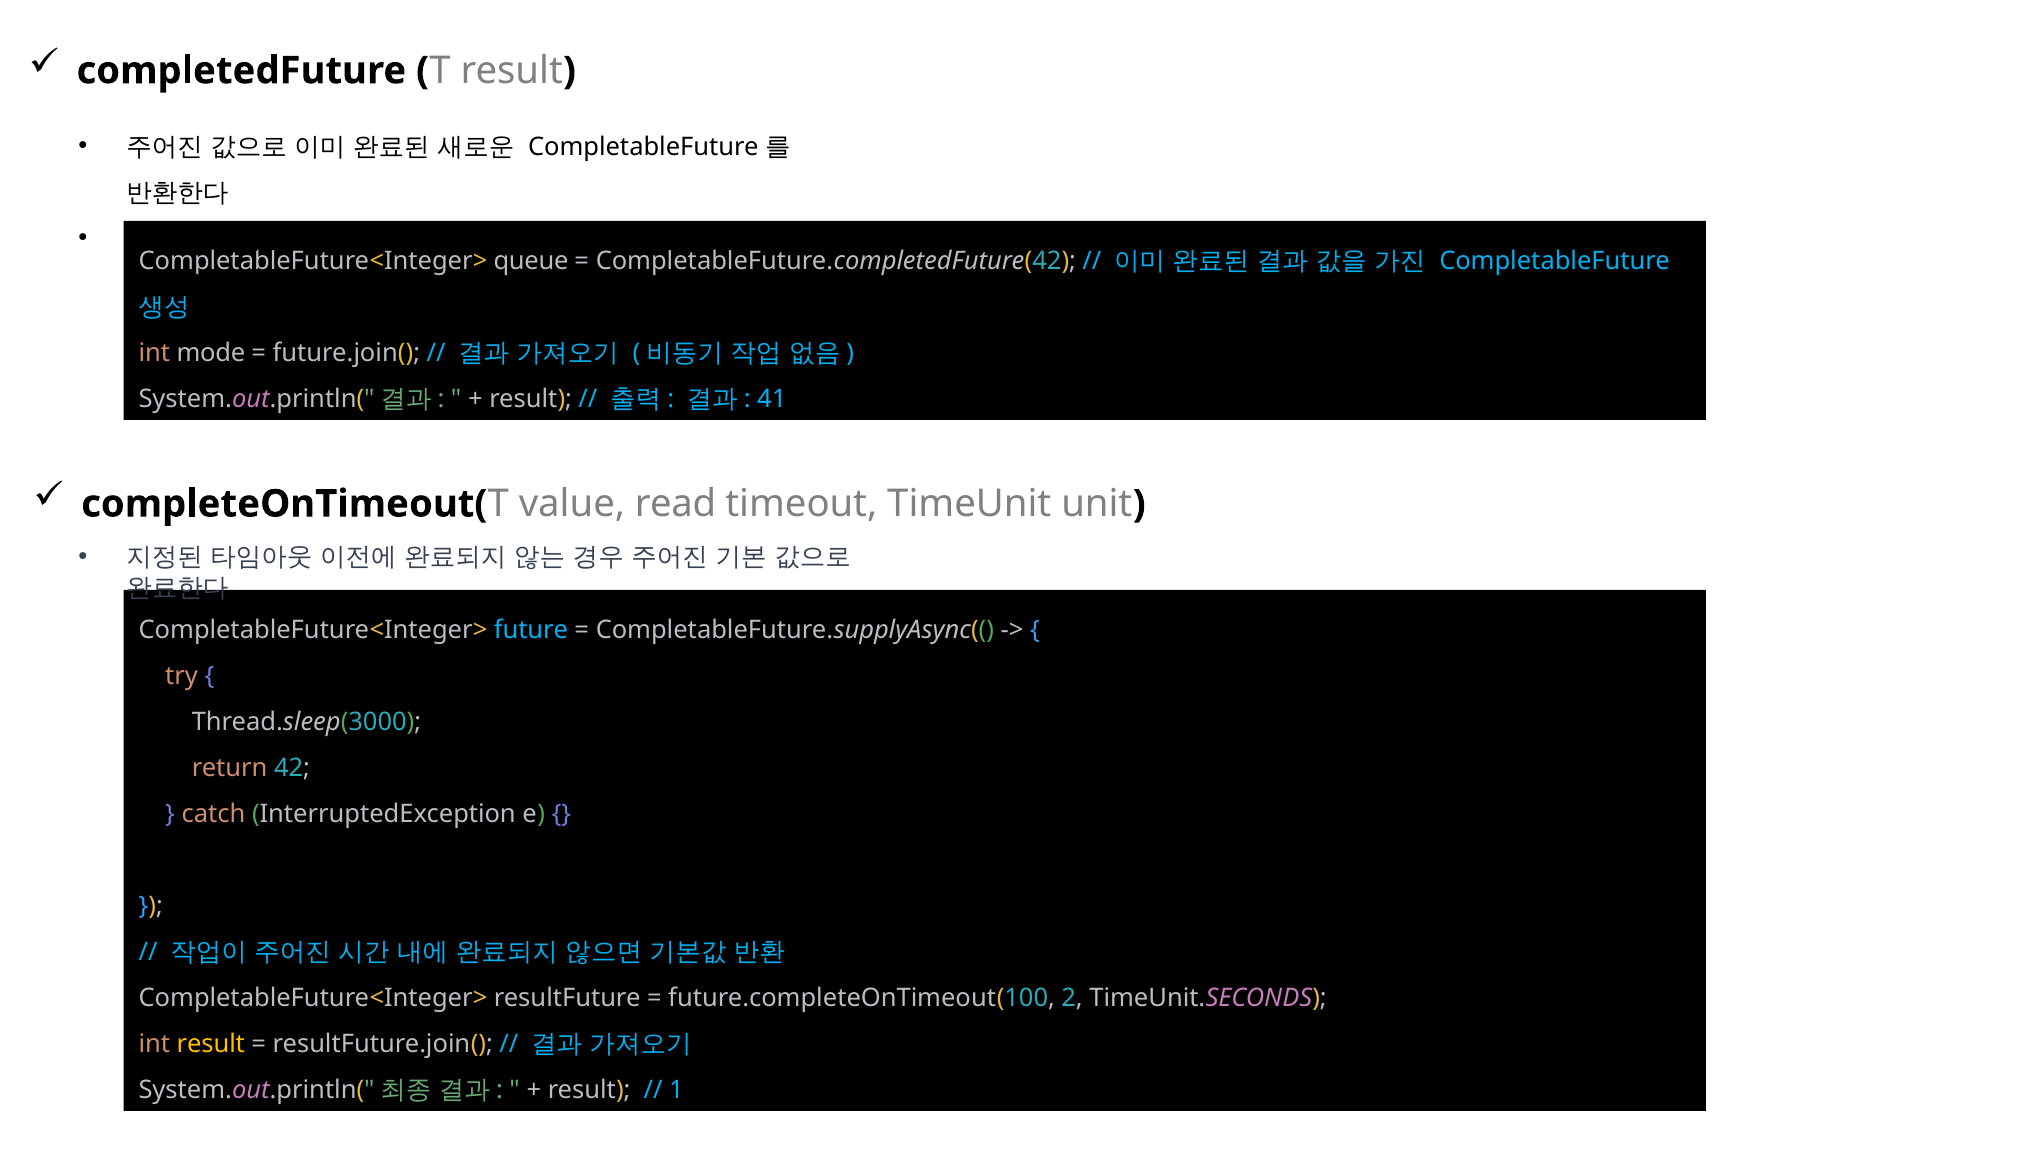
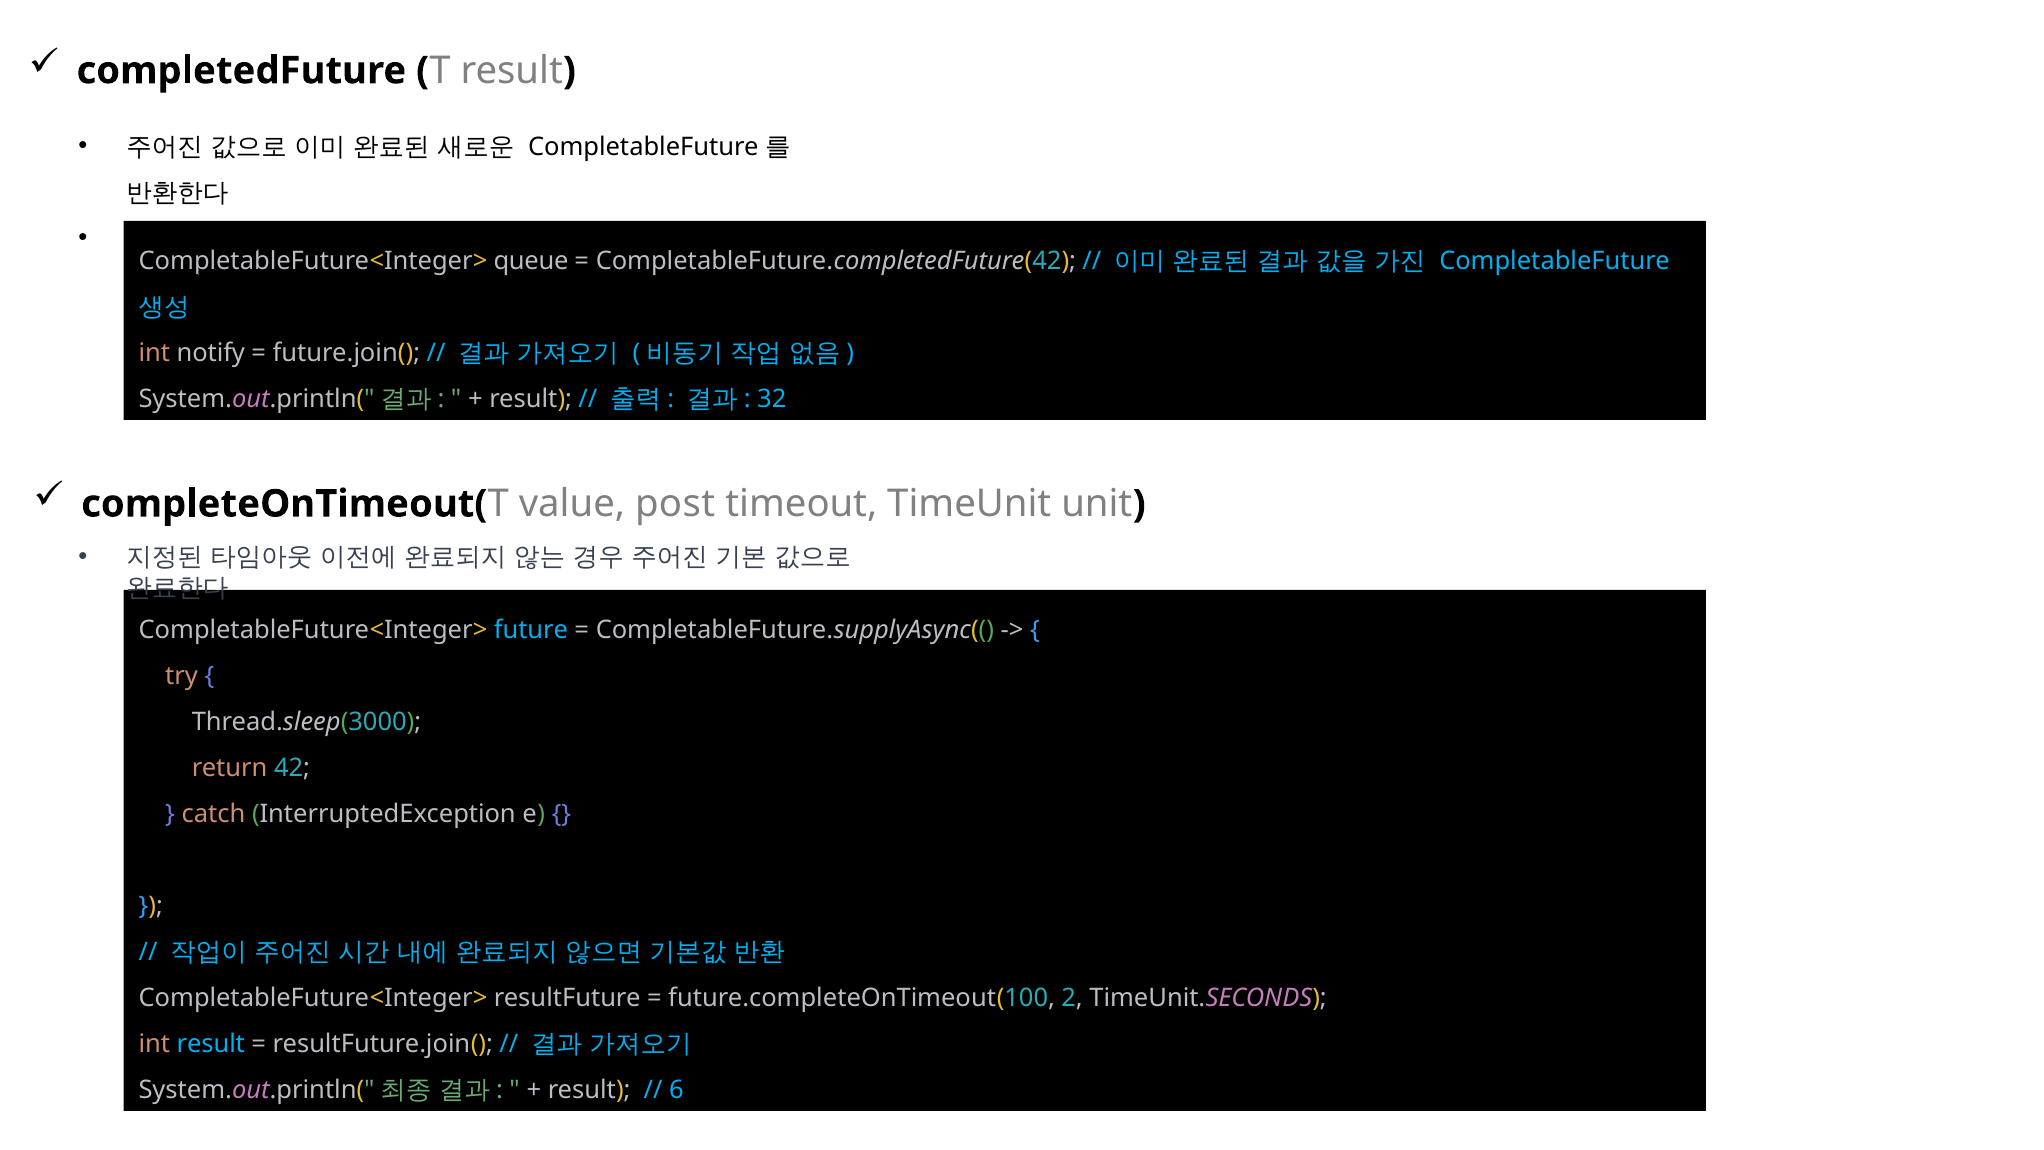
mode: mode -> notify
41: 41 -> 32
read: read -> post
result at (211, 1044) colour: yellow -> light blue
1: 1 -> 6
